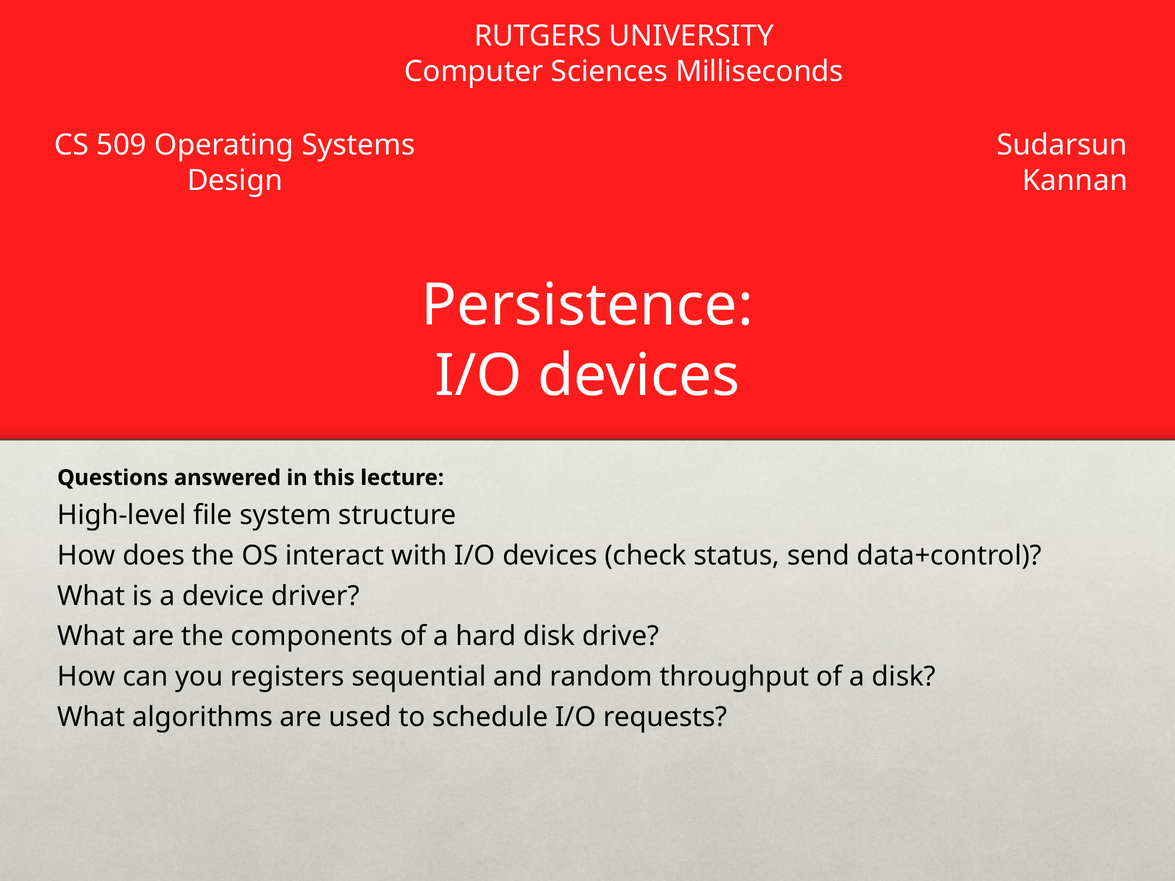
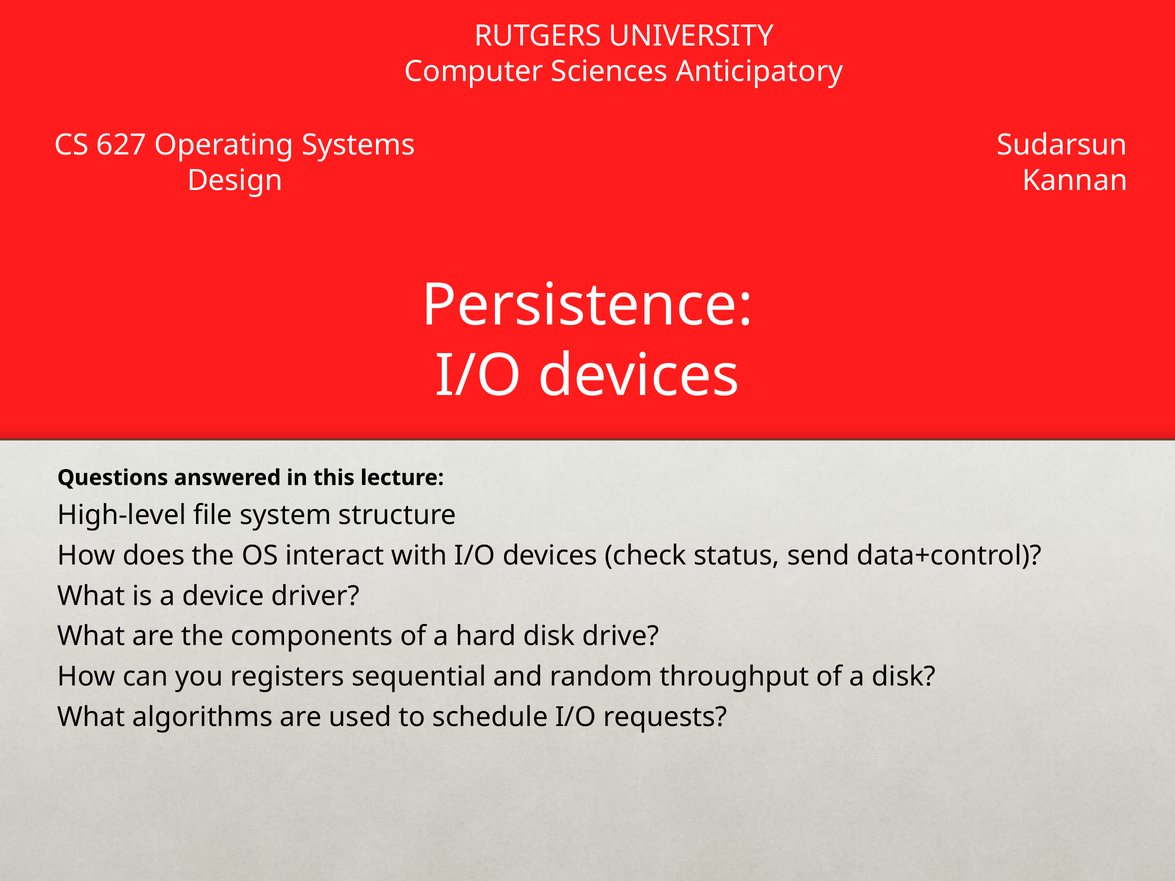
Milliseconds: Milliseconds -> Anticipatory
509: 509 -> 627
